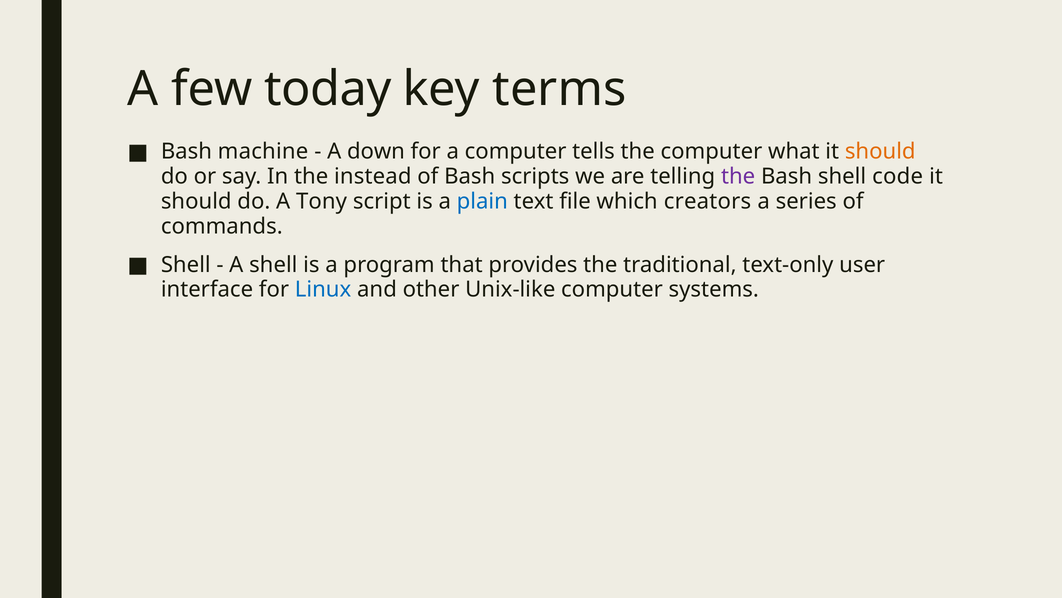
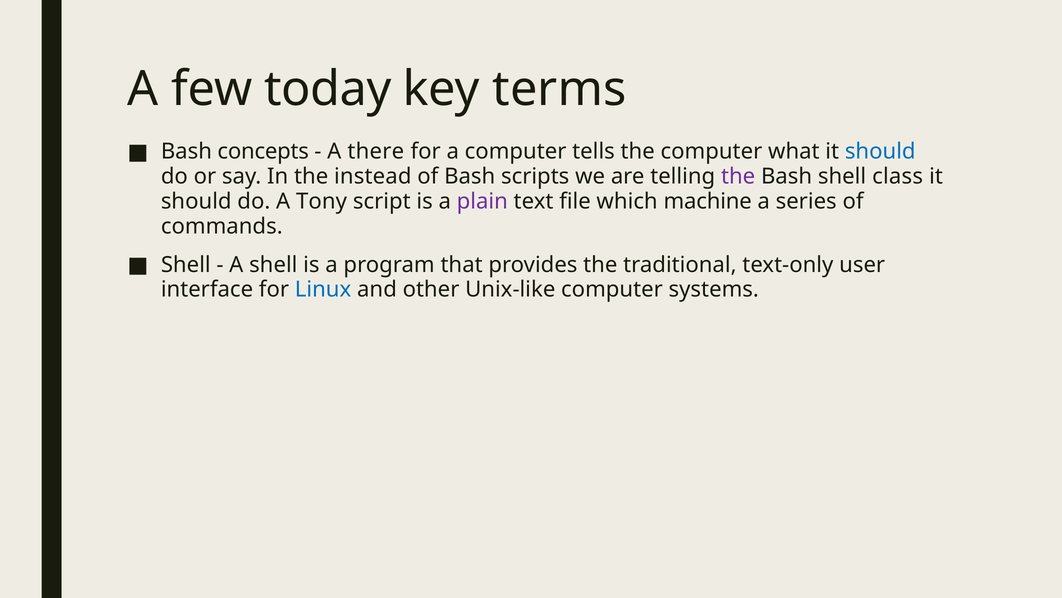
machine: machine -> concepts
down: down -> there
should at (880, 151) colour: orange -> blue
code: code -> class
plain colour: blue -> purple
creators: creators -> machine
